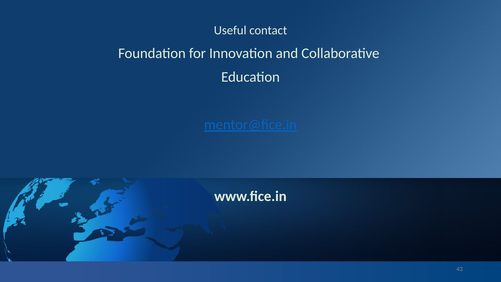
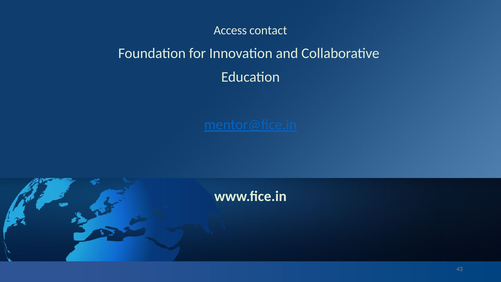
Useful: Useful -> Access
